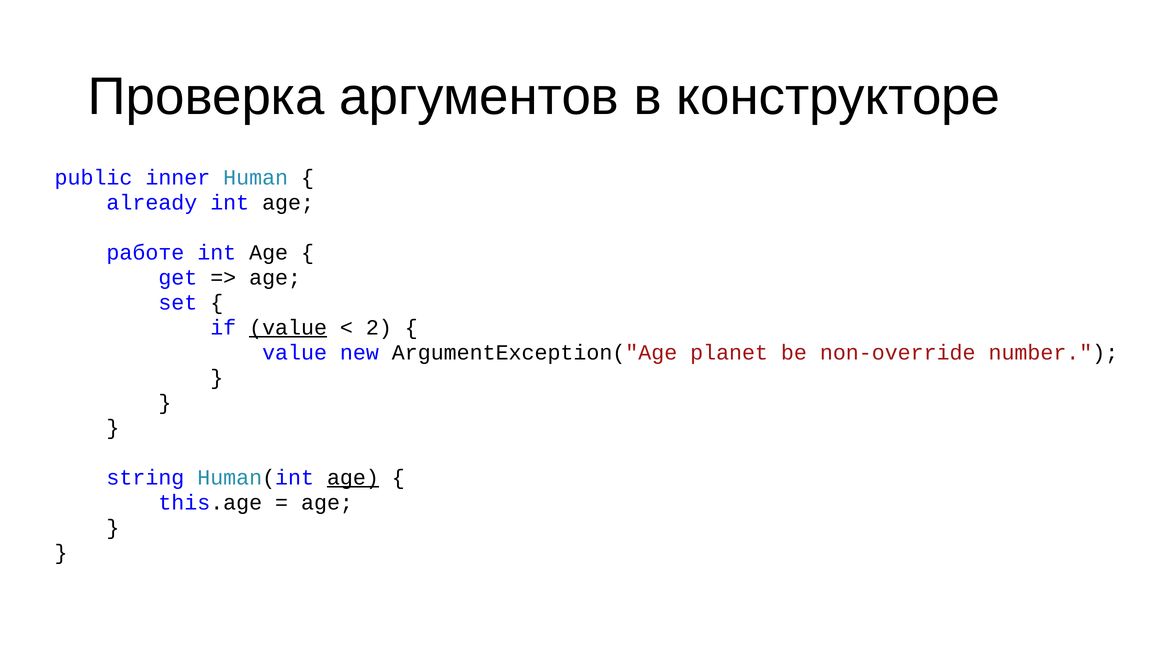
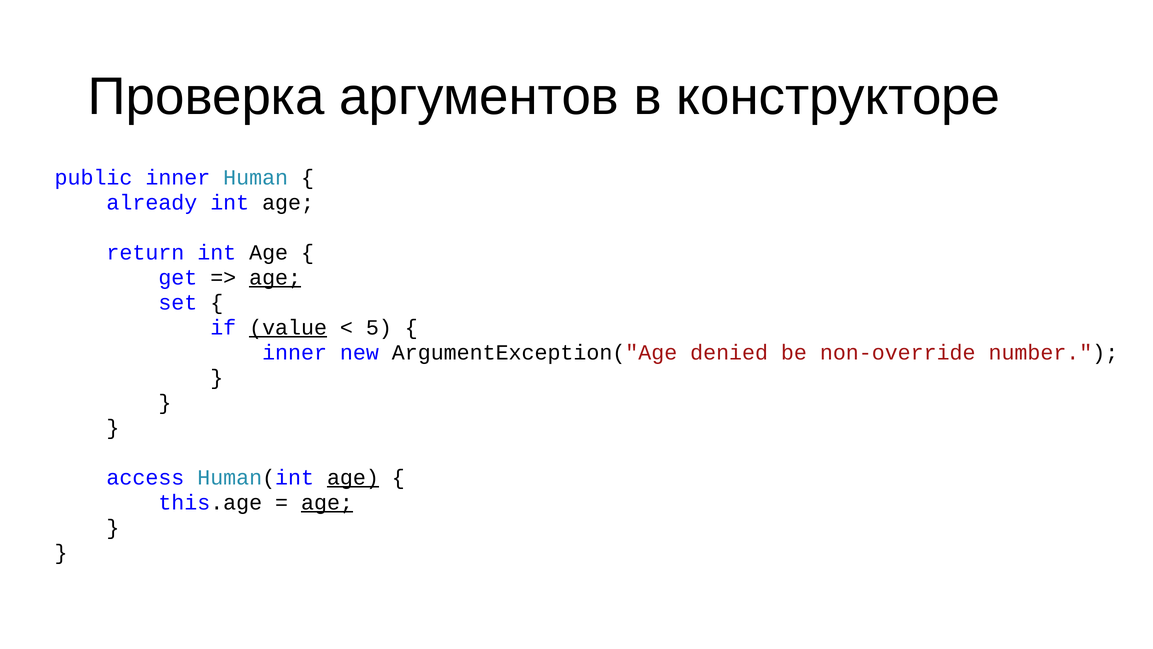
работе: работе -> return
age at (275, 277) underline: none -> present
2: 2 -> 5
value at (295, 352): value -> inner
planet: planet -> denied
string: string -> access
age at (327, 502) underline: none -> present
